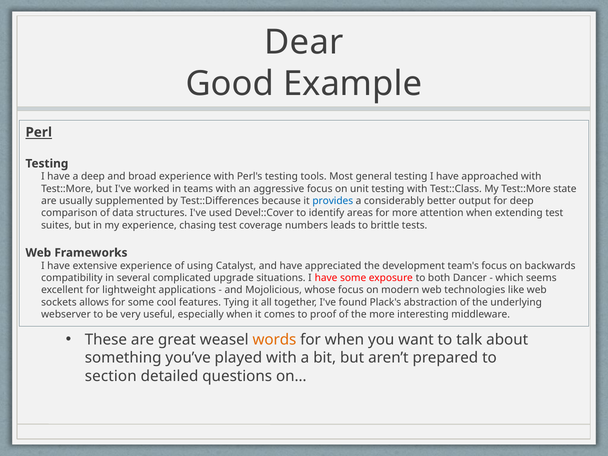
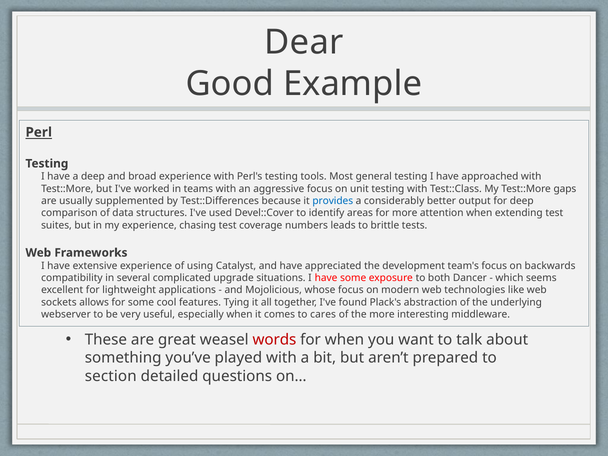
state: state -> gaps
proof: proof -> cares
words colour: orange -> red
